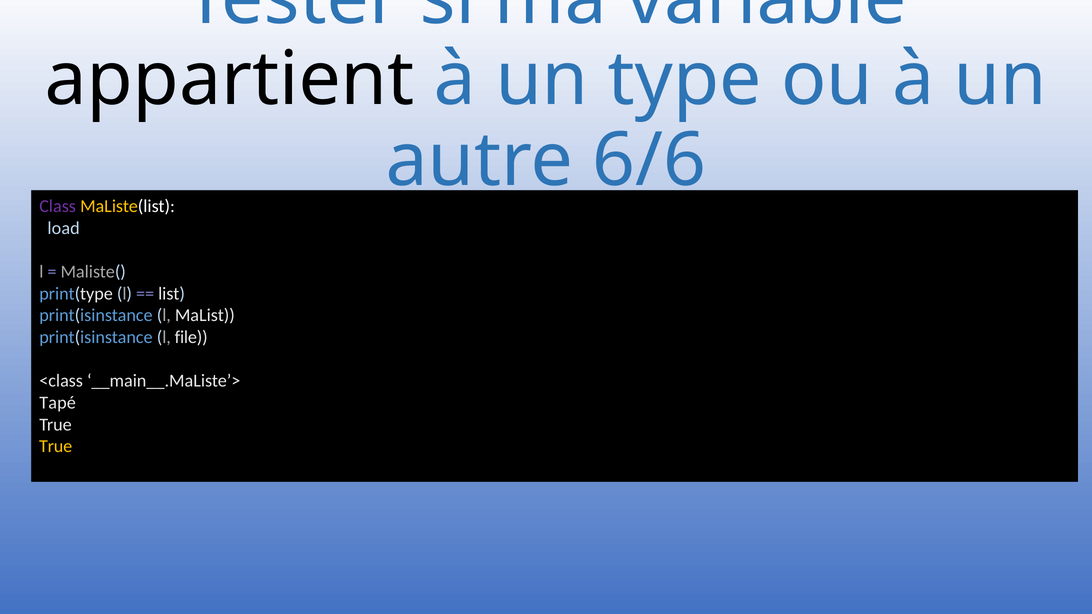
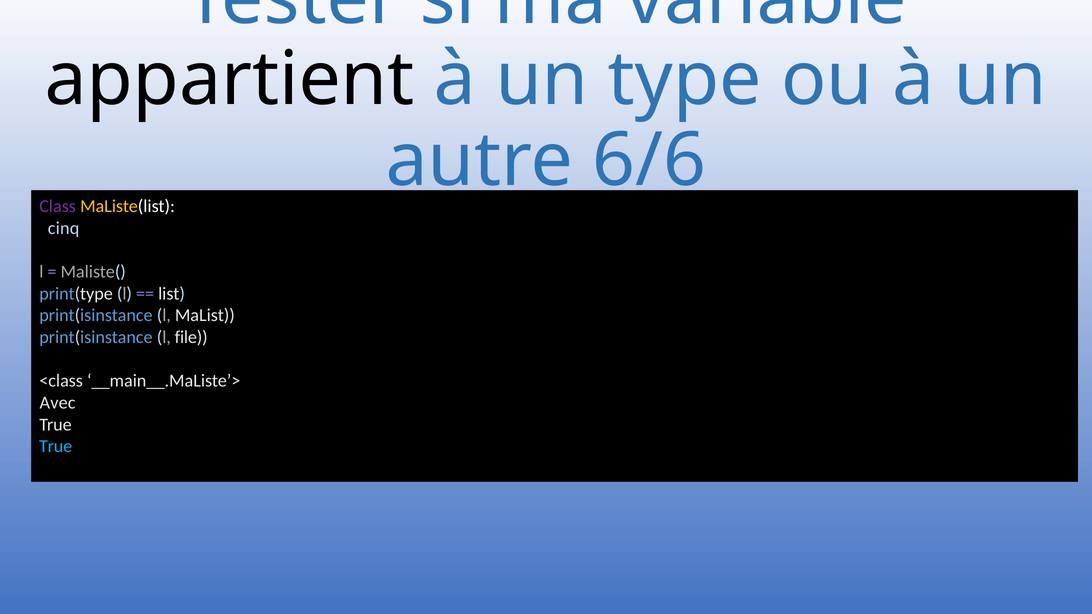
load: load -> cinq
Tapé: Tapé -> Avec
True at (56, 447) colour: yellow -> light blue
